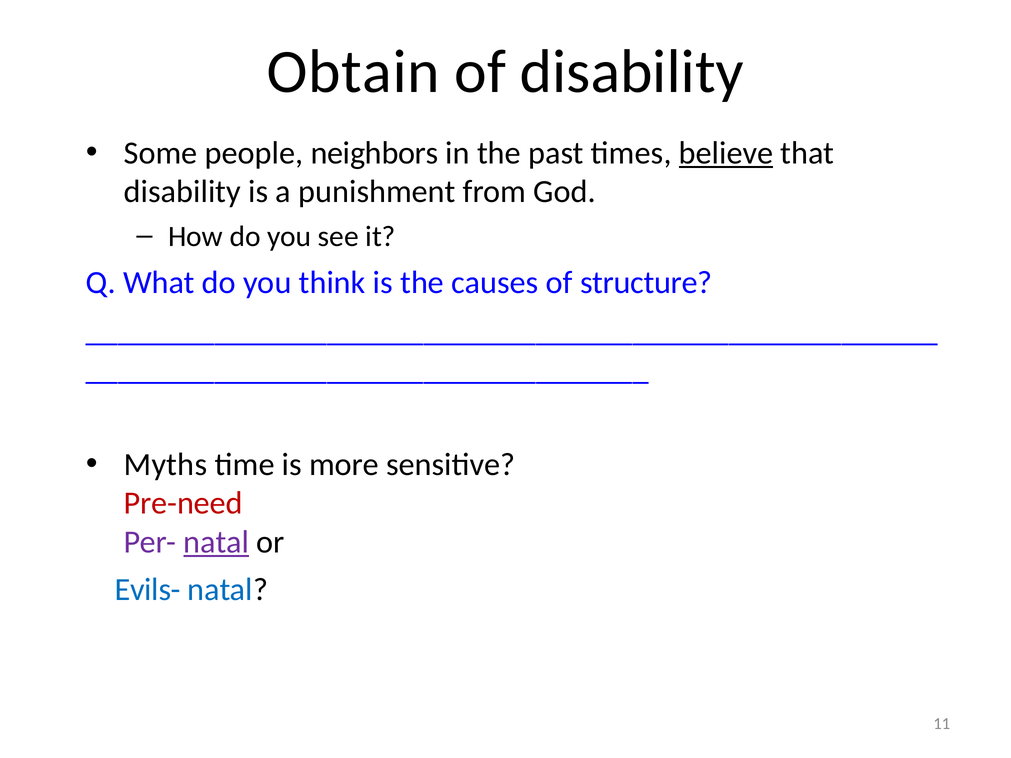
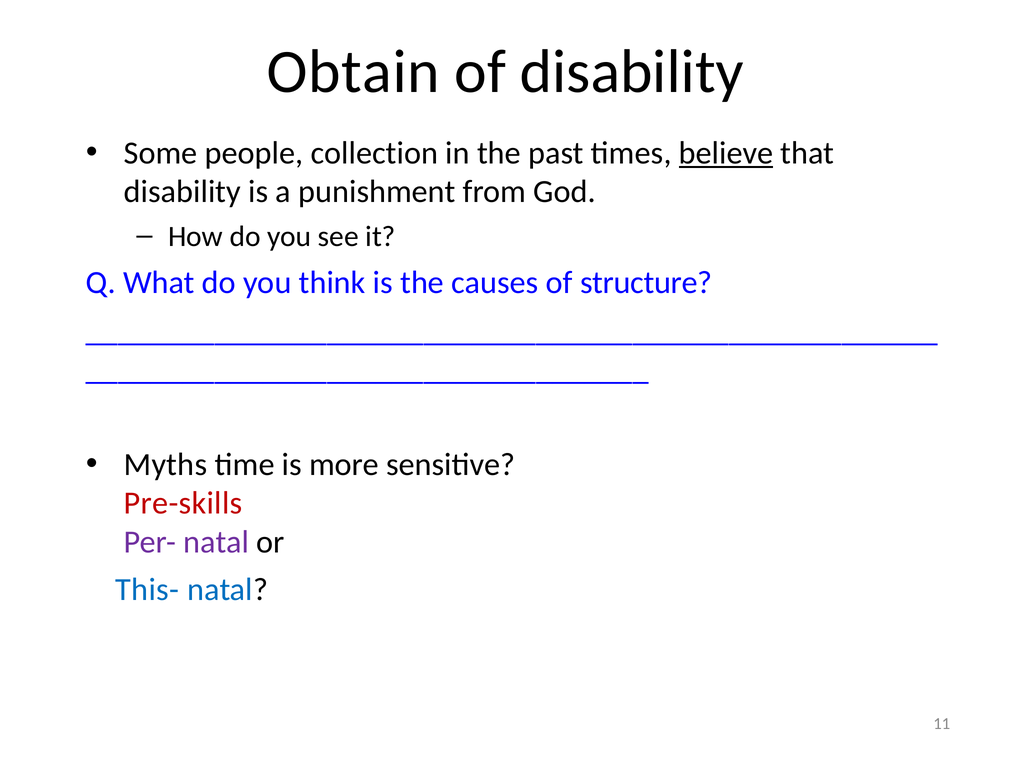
neighbors: neighbors -> collection
Pre-need: Pre-need -> Pre-skills
natal at (216, 542) underline: present -> none
Evils-: Evils- -> This-
